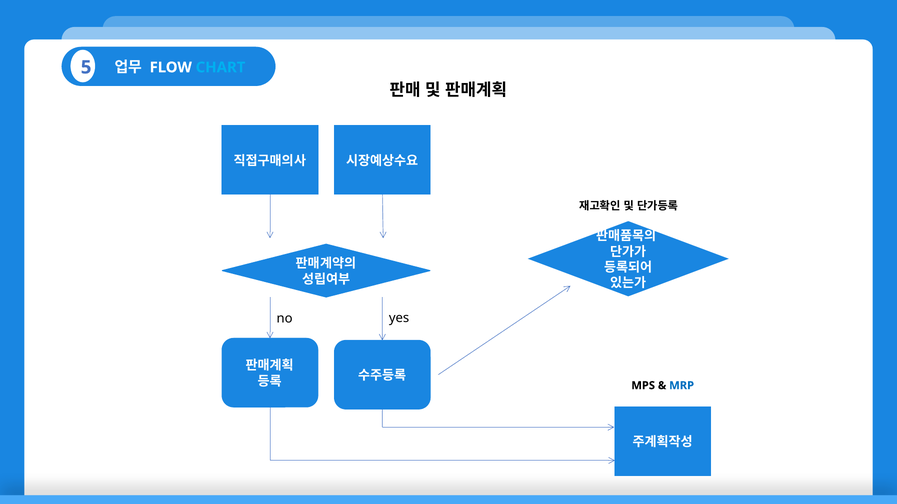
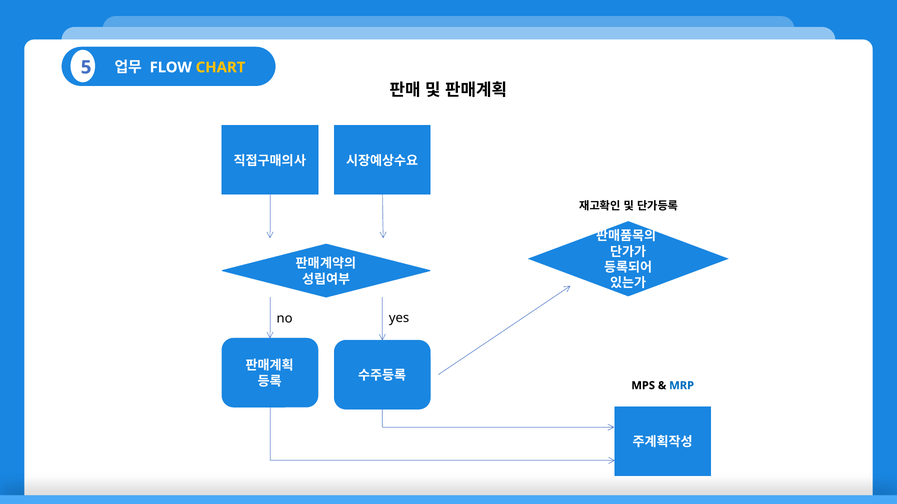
CHART colour: light blue -> yellow
